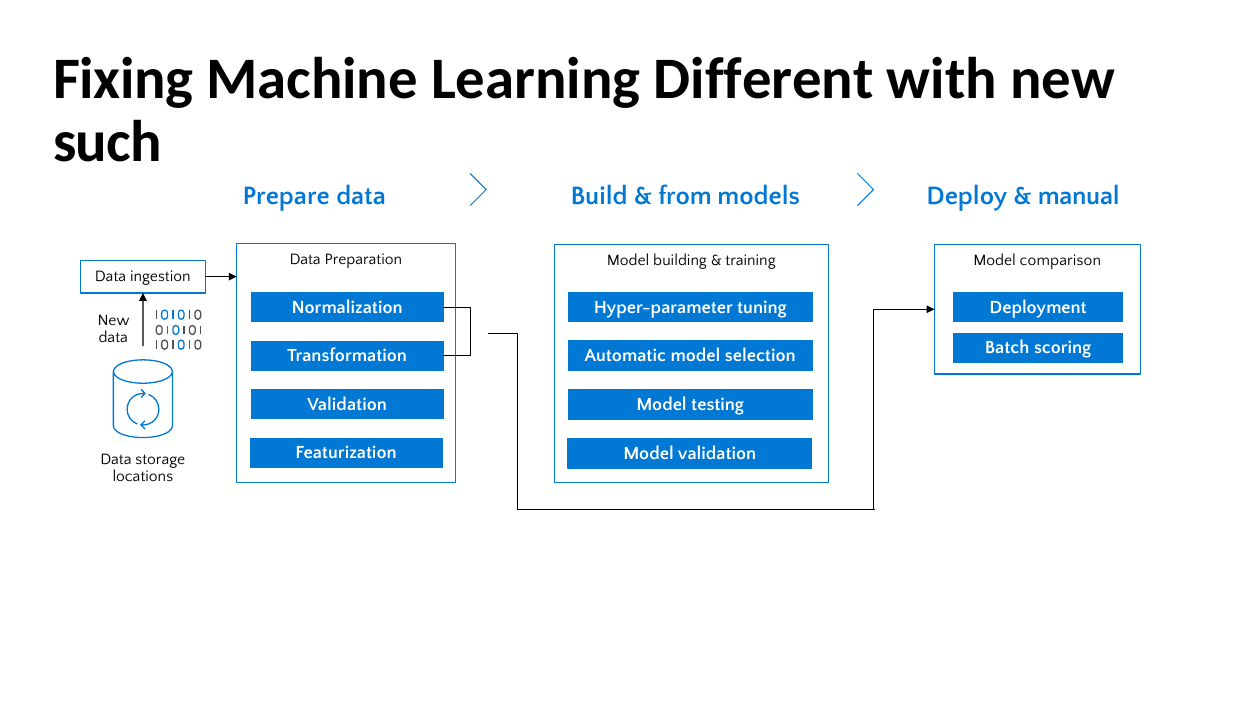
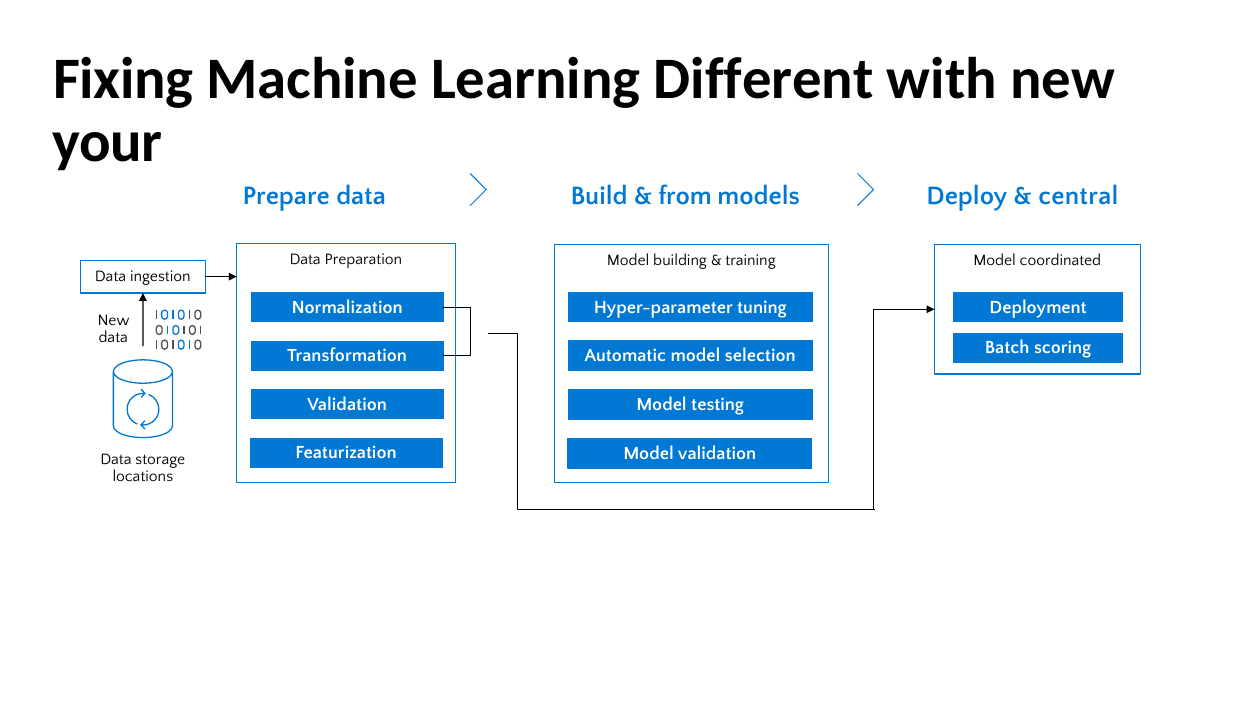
such: such -> your
manual: manual -> central
comparison: comparison -> coordinated
